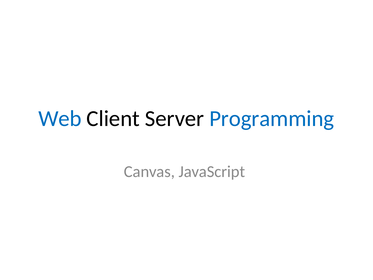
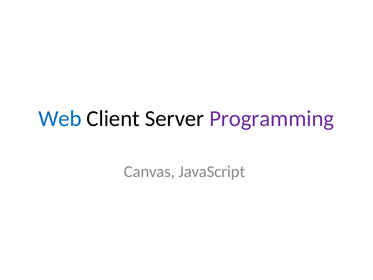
Programming colour: blue -> purple
